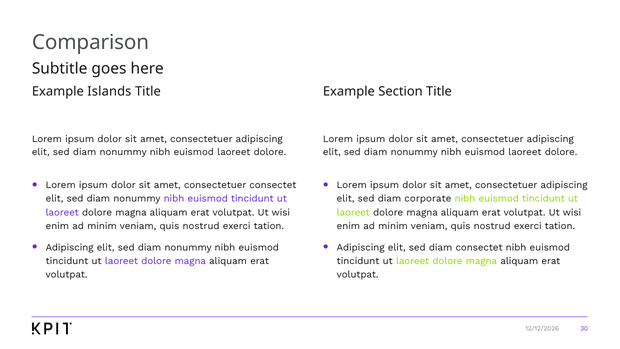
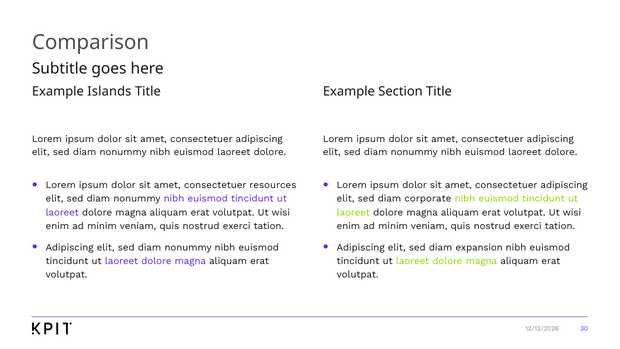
consectetuer consectet: consectet -> resources
diam consectet: consectet -> expansion
